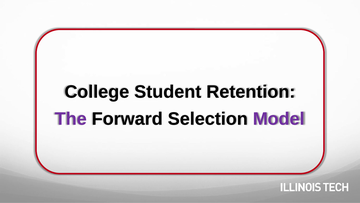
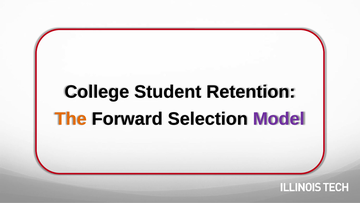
The colour: purple -> orange
